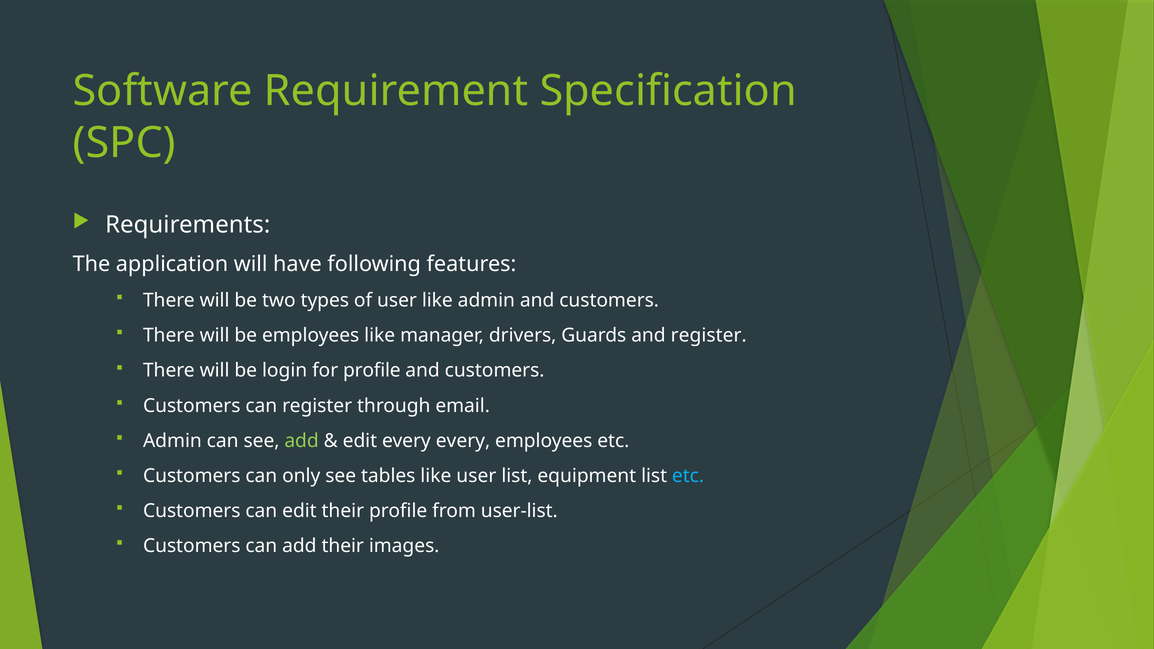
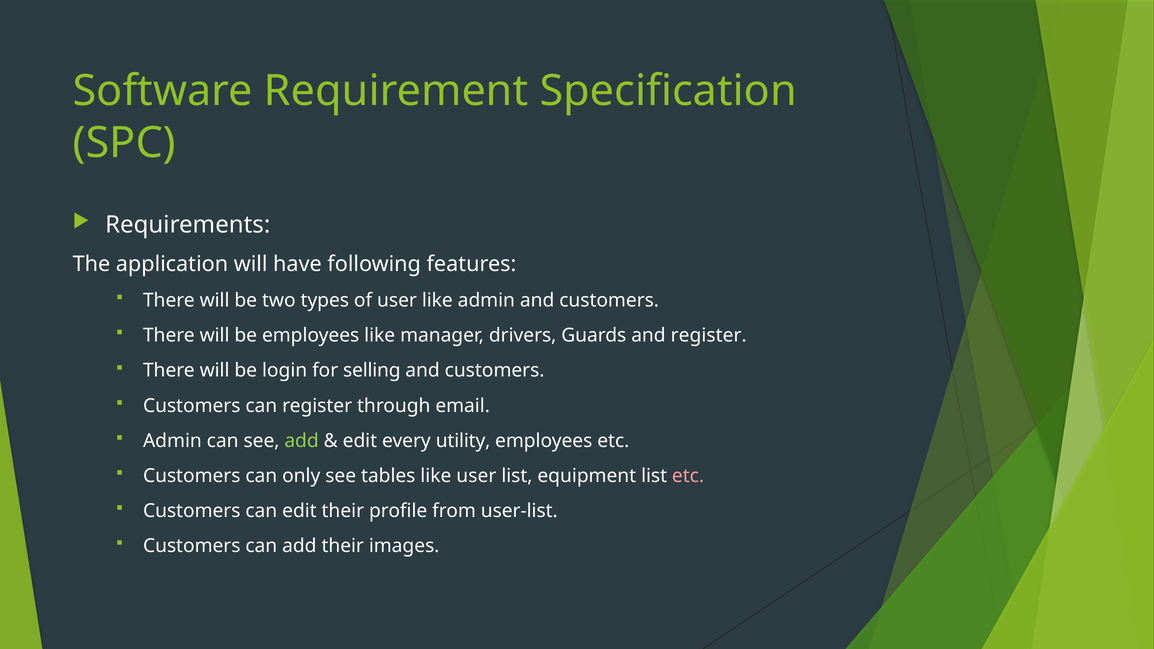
for profile: profile -> selling
every every: every -> utility
etc at (688, 476) colour: light blue -> pink
